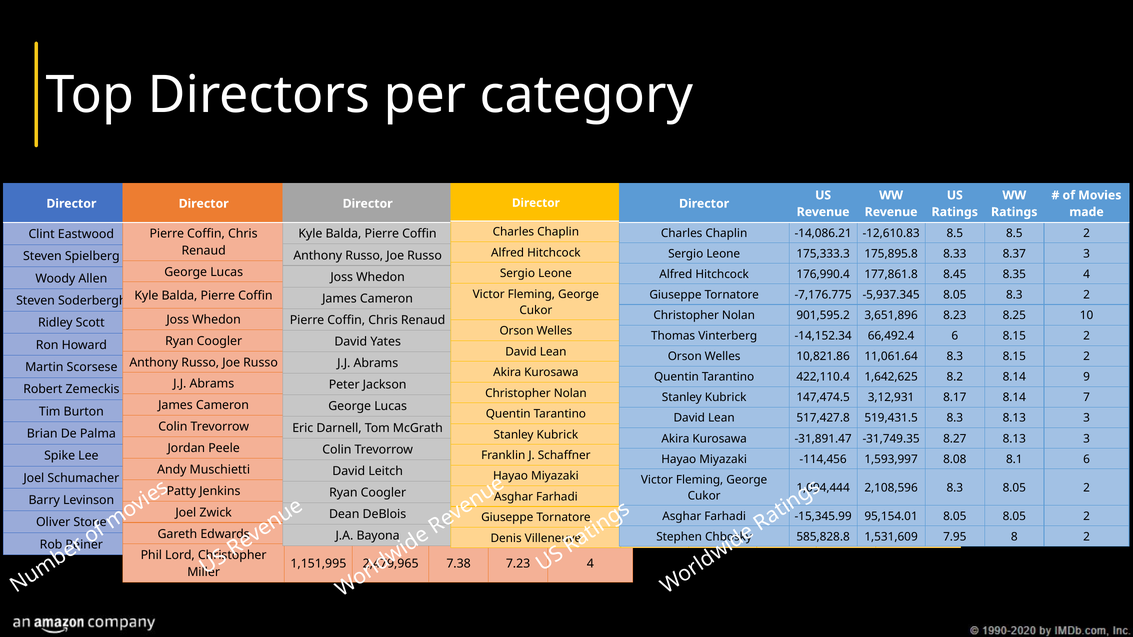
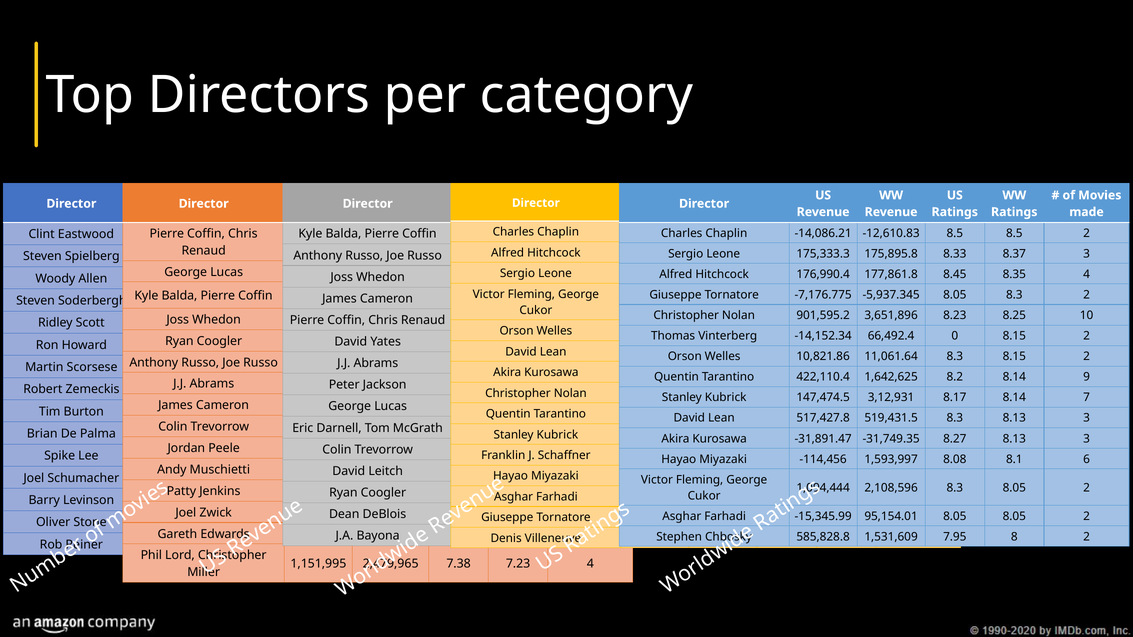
66,492.4 6: 6 -> 0
